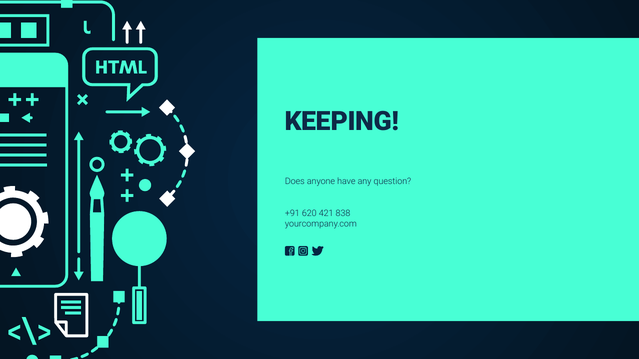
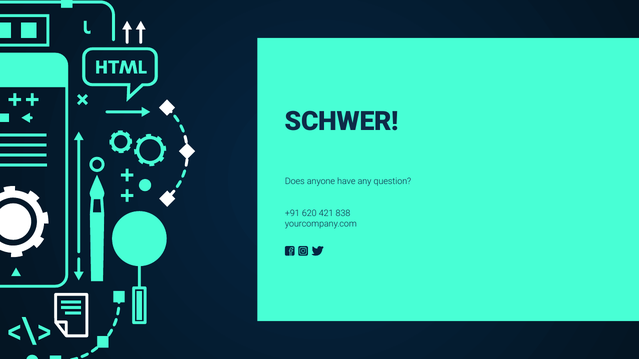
KEEPING: KEEPING -> SCHWER
